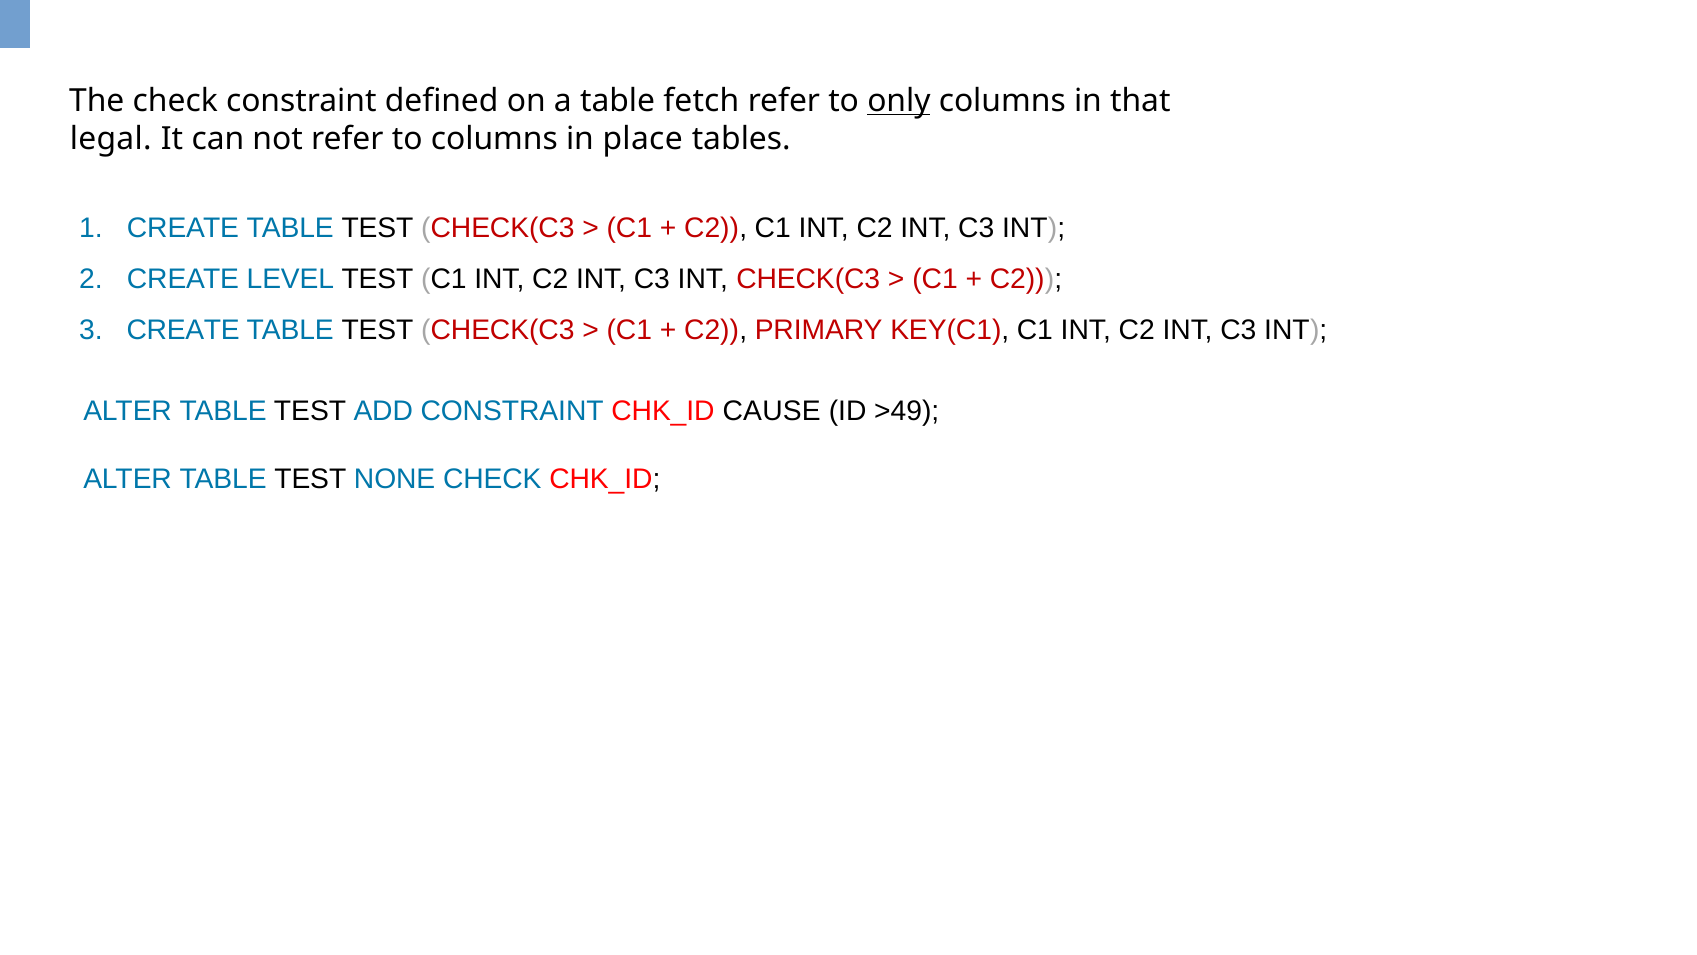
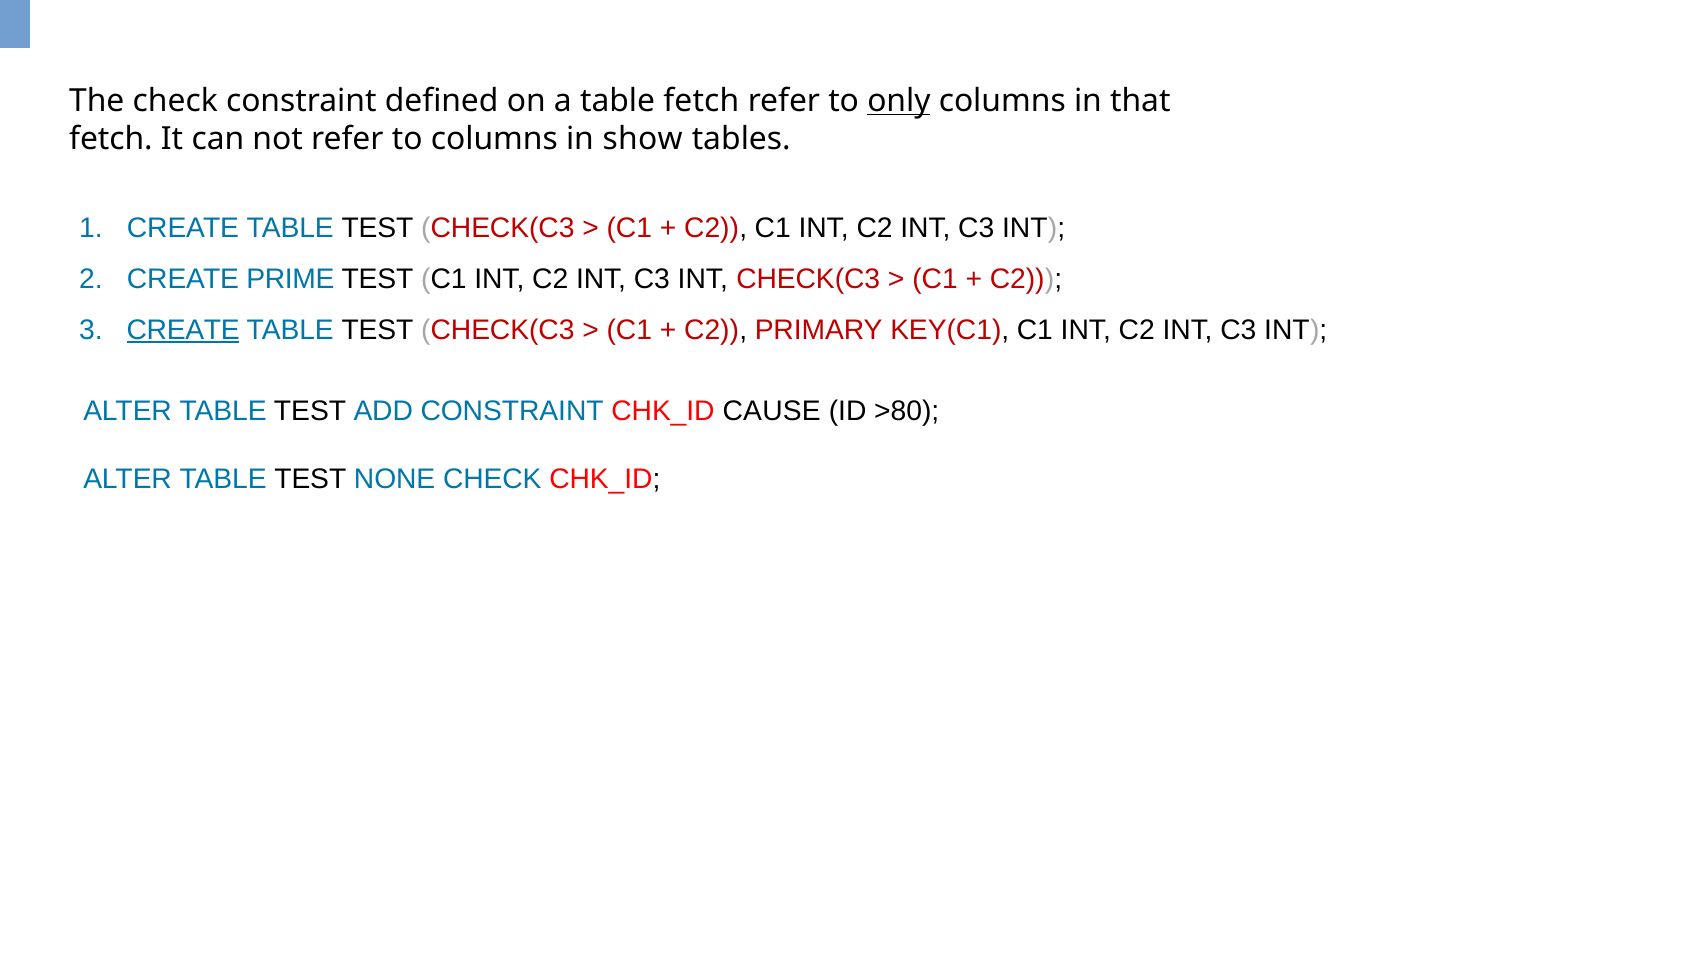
legal at (111, 139): legal -> fetch
place: place -> show
LEVEL: LEVEL -> PRIME
CREATE at (183, 330) underline: none -> present
>49: >49 -> >80
